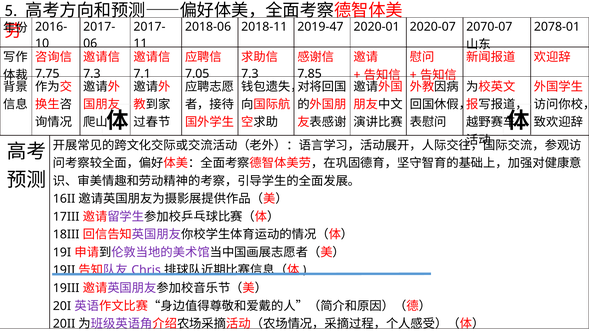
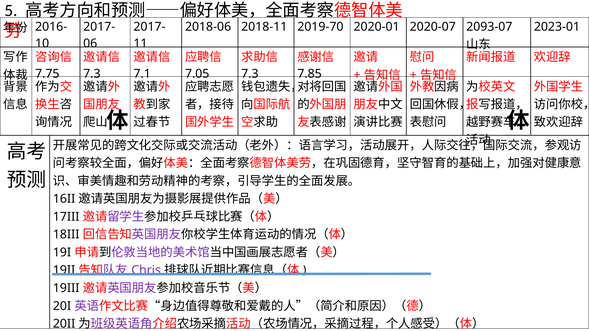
2019-47: 2019-47 -> 2019-70
2070-07: 2070-07 -> 2093-07
2078-01: 2078-01 -> 2023-01
